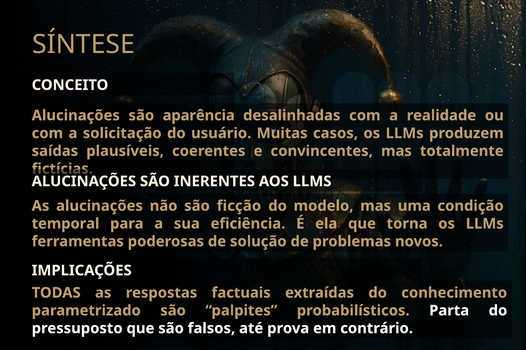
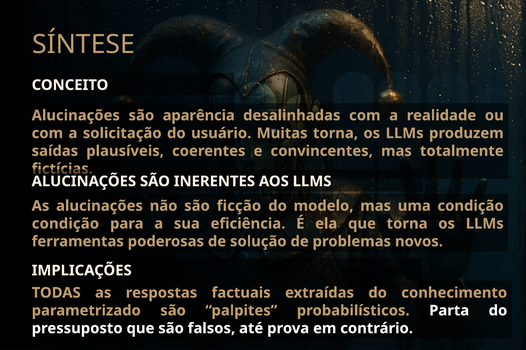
Muitas casos: casos -> torna
temporal at (66, 224): temporal -> condição
